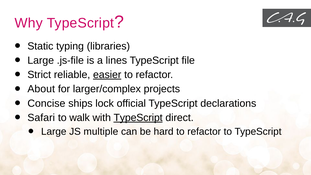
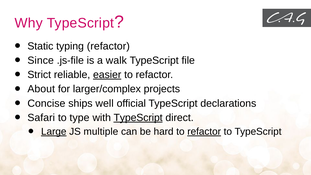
typing libraries: libraries -> refactor
Large at (41, 60): Large -> Since
lines: lines -> walk
lock: lock -> well
walk: walk -> type
Large at (54, 132) underline: none -> present
refactor at (204, 132) underline: none -> present
